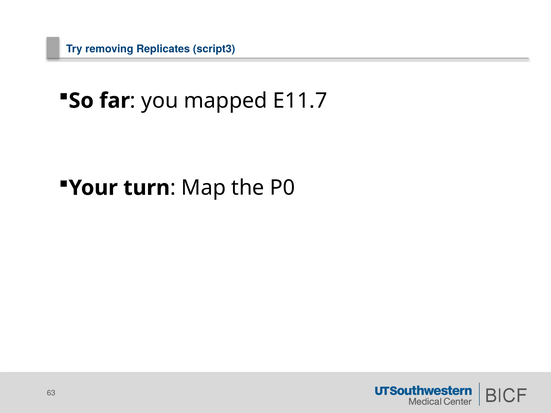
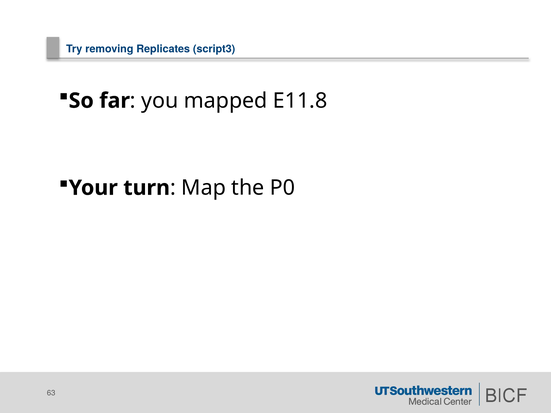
E11.7: E11.7 -> E11.8
